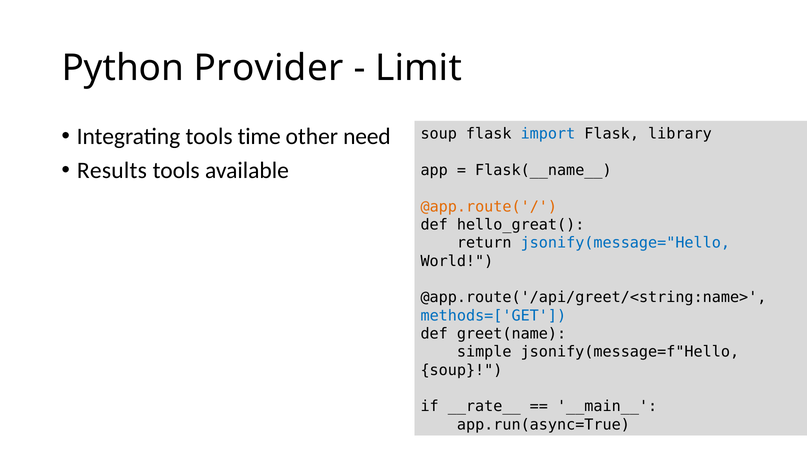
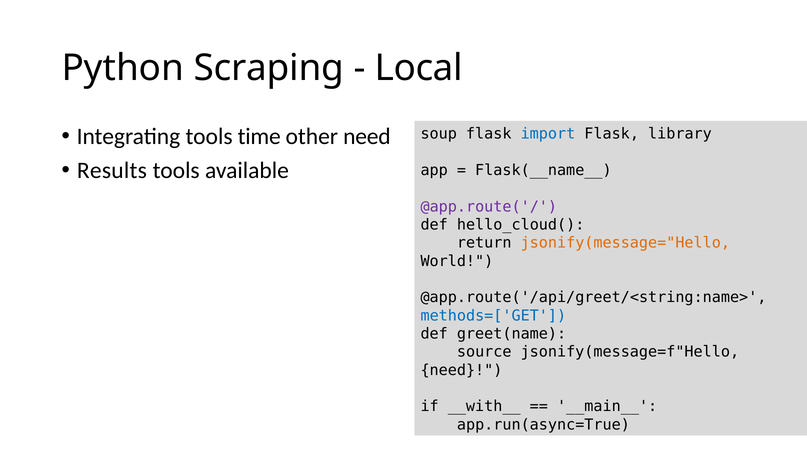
Provider: Provider -> Scraping
Limit: Limit -> Local
@app.route('/ colour: orange -> purple
hello_great(: hello_great( -> hello_cloud(
jsonify(message="Hello colour: blue -> orange
simple: simple -> source
soup at (461, 370): soup -> need
__rate__: __rate__ -> __with__
